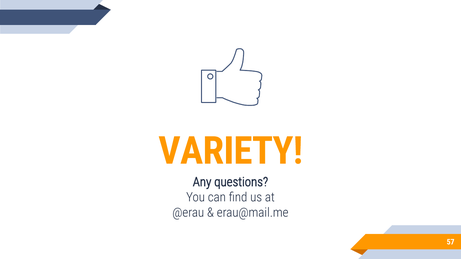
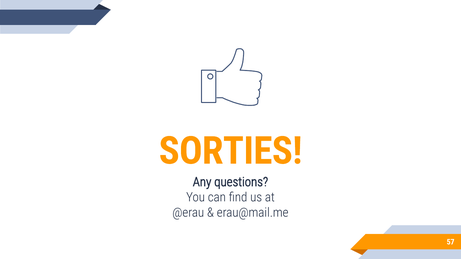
VARIETY: VARIETY -> SORTIES
